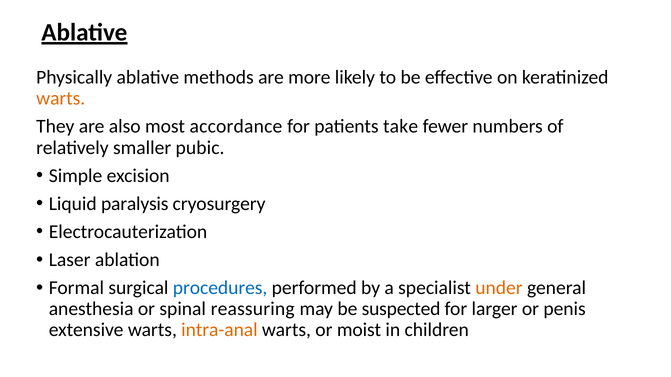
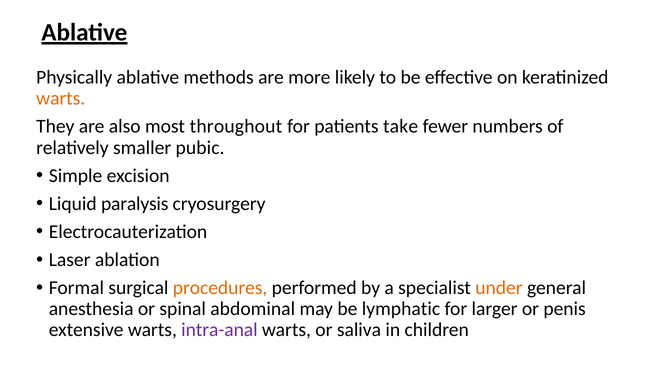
accordance: accordance -> throughout
procedures colour: blue -> orange
reassuring: reassuring -> abdominal
suspected: suspected -> lymphatic
intra-anal colour: orange -> purple
moist: moist -> saliva
